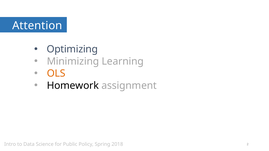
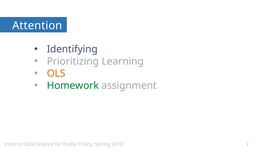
Optimizing: Optimizing -> Identifying
Minimizing: Minimizing -> Prioritizing
Homework colour: black -> green
